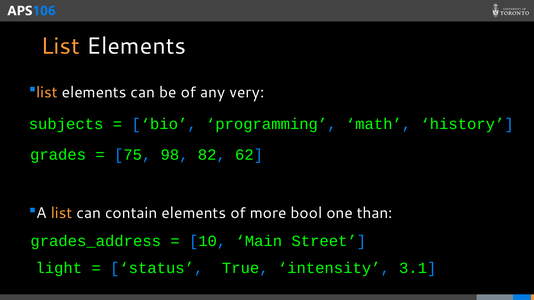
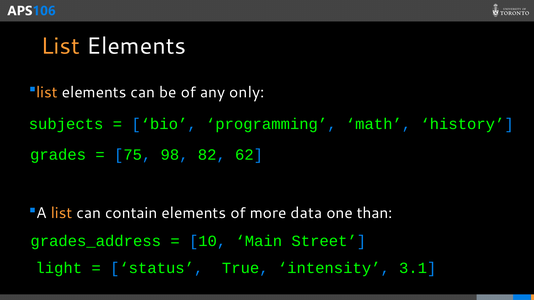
very: very -> only
bool: bool -> data
